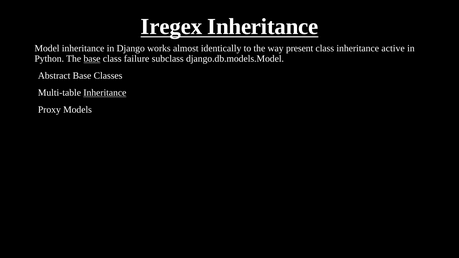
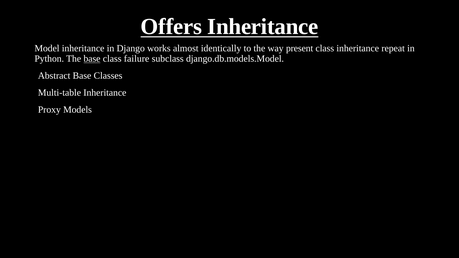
Iregex: Iregex -> Offers
active: active -> repeat
Inheritance at (105, 93) underline: present -> none
